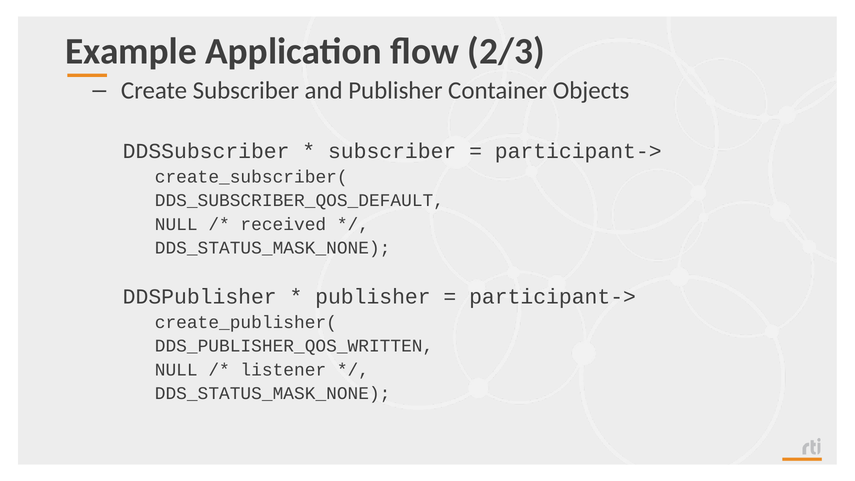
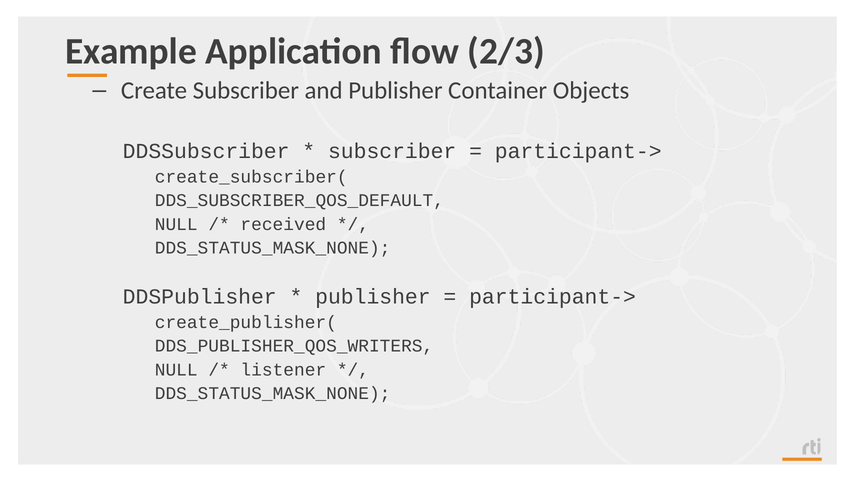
DDS_PUBLISHER_QOS_WRITTEN: DDS_PUBLISHER_QOS_WRITTEN -> DDS_PUBLISHER_QOS_WRITERS
